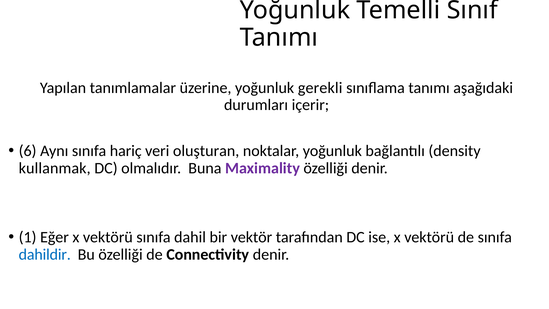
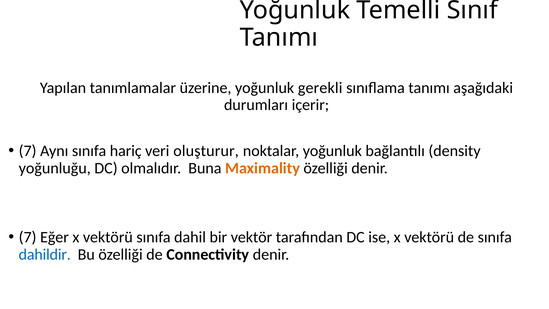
6 at (28, 151): 6 -> 7
oluşturan: oluşturan -> oluşturur
kullanmak: kullanmak -> yoğunluğu
Maximality colour: purple -> orange
1 at (28, 237): 1 -> 7
